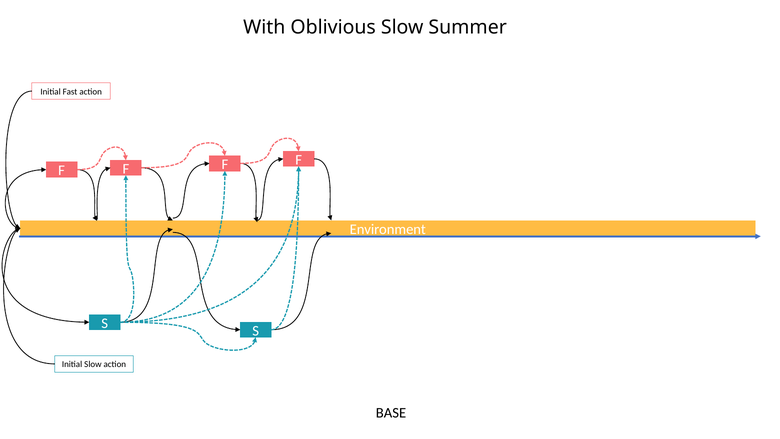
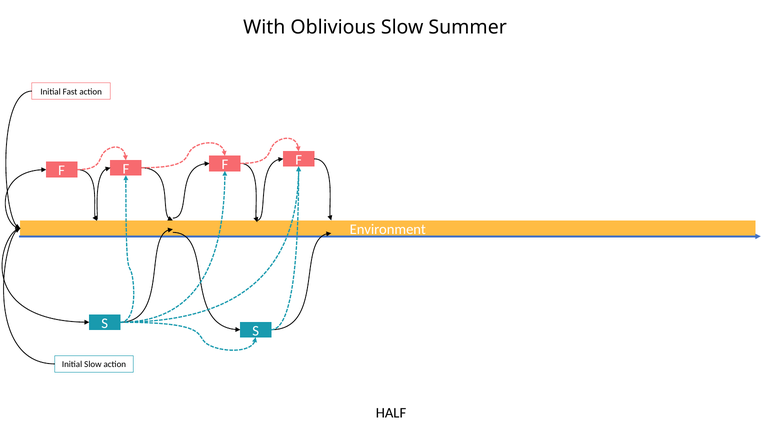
BASE: BASE -> HALF
